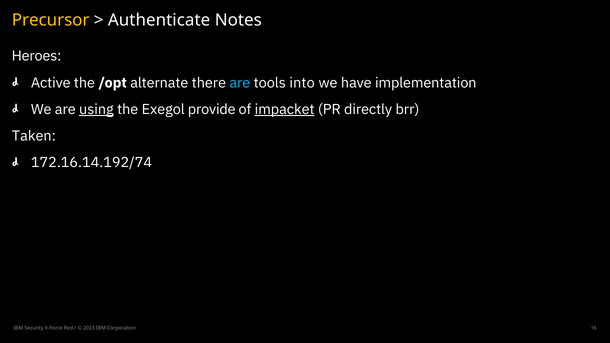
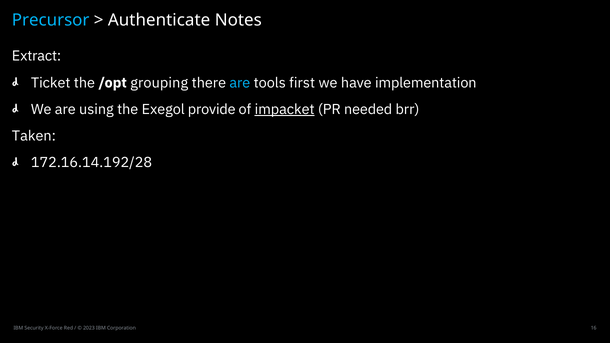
Precursor colour: yellow -> light blue
Heroes: Heroes -> Extract
Active: Active -> Ticket
alternate: alternate -> grouping
into: into -> first
using underline: present -> none
directly: directly -> needed
172.16.14.192/74: 172.16.14.192/74 -> 172.16.14.192/28
